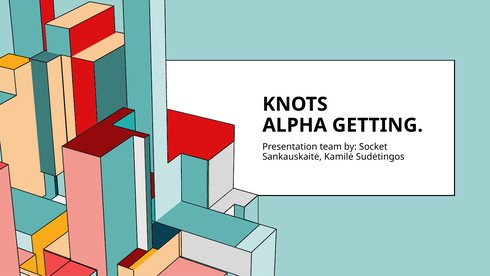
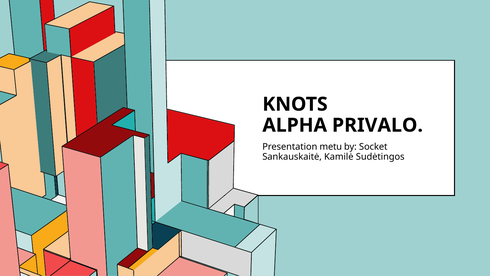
GETTING: GETTING -> PRIVALO
team: team -> metu
